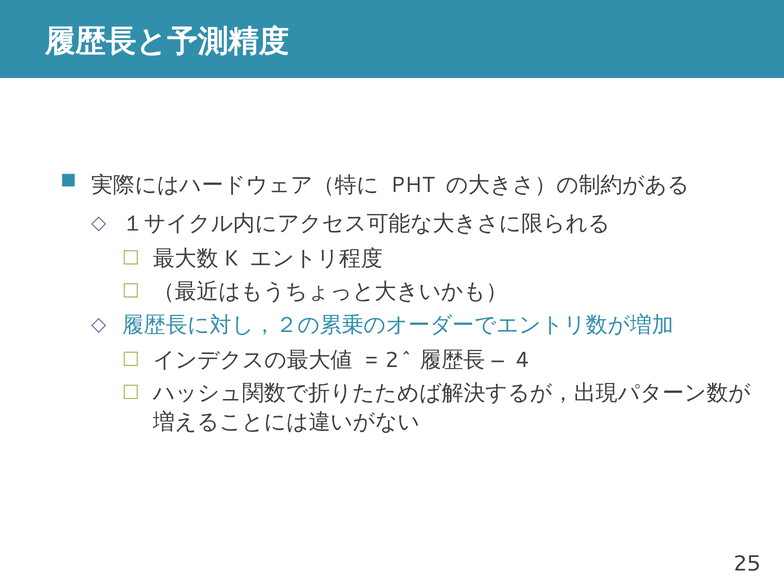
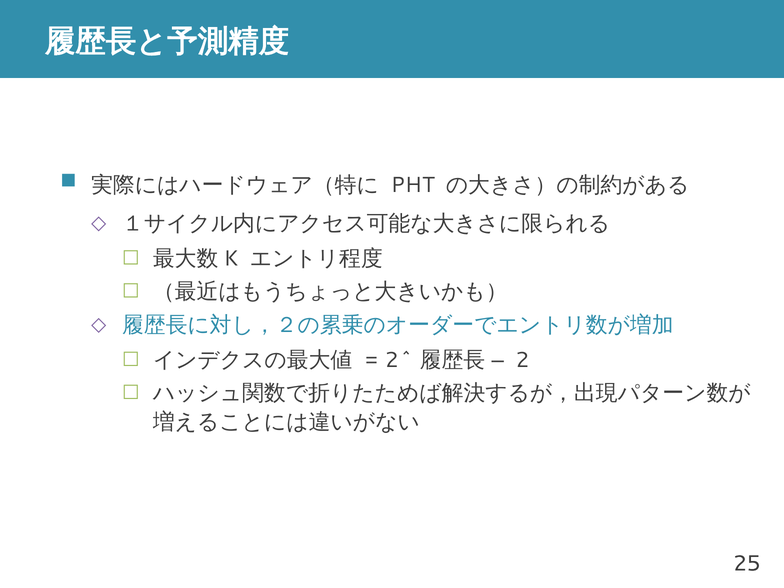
4: 4 -> 2
